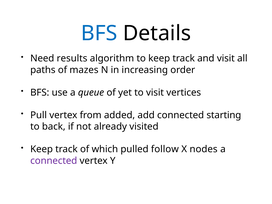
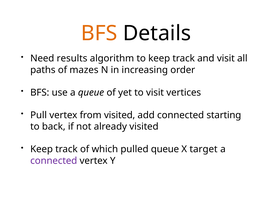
BFS at (99, 33) colour: blue -> orange
from added: added -> visited
pulled follow: follow -> queue
nodes: nodes -> target
